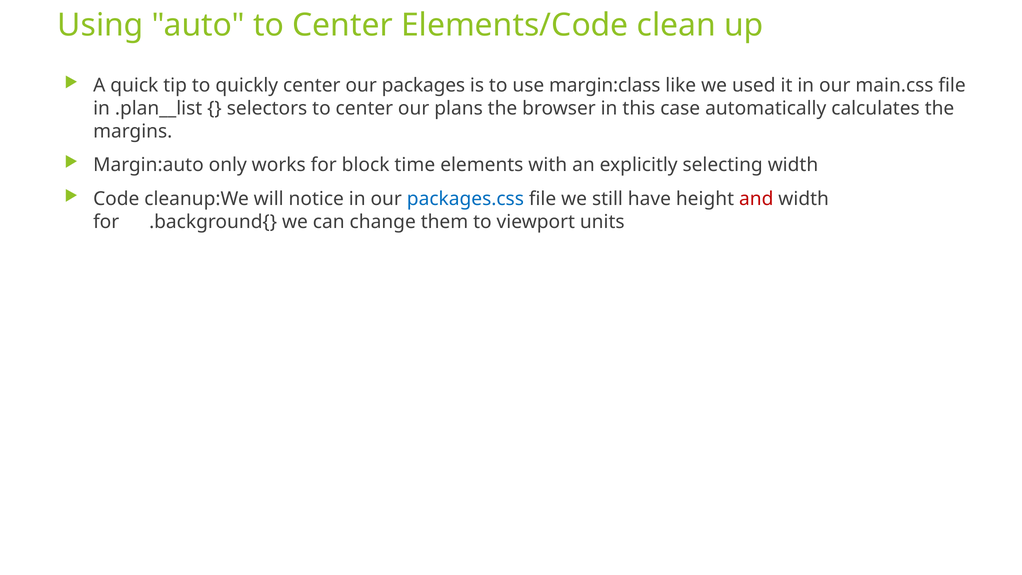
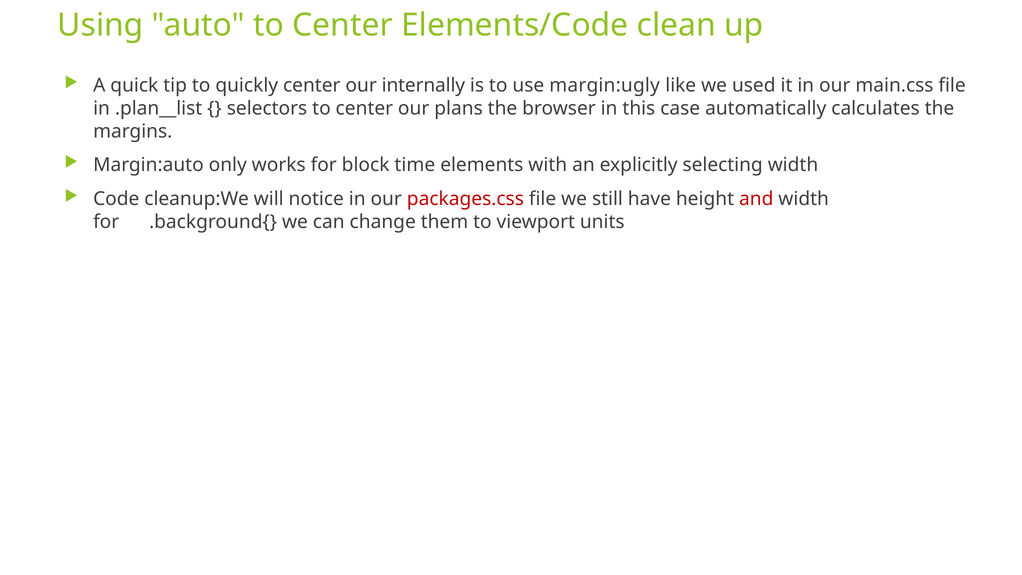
packages: packages -> internally
margin:class: margin:class -> margin:ugly
packages.css colour: blue -> red
